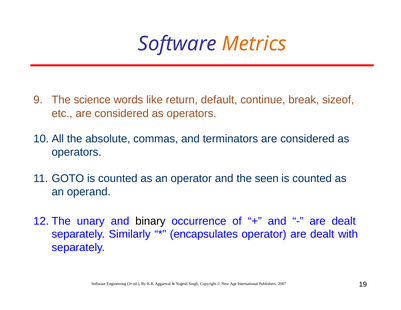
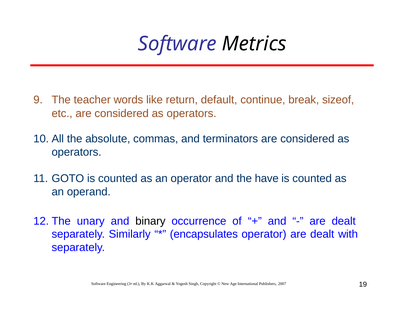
Metrics colour: orange -> black
science: science -> teacher
seen: seen -> have
